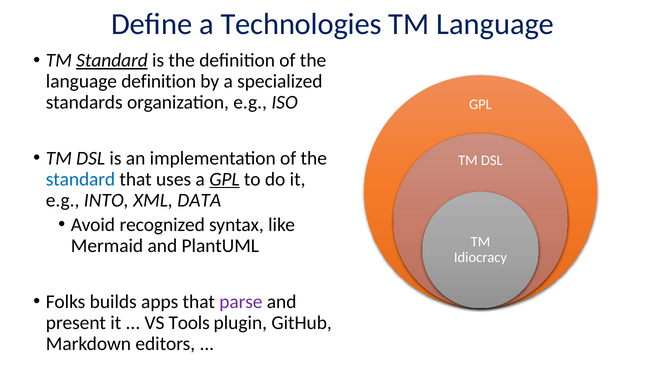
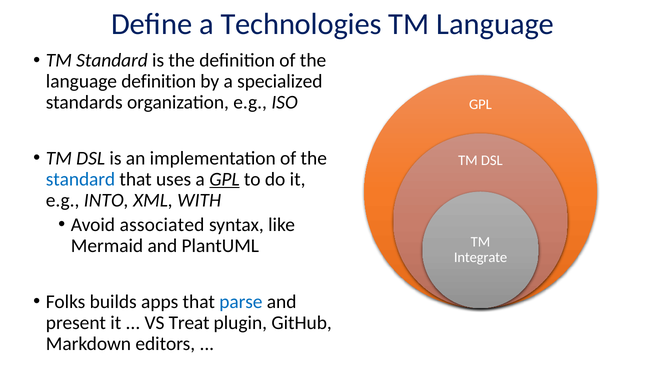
Standard at (112, 60) underline: present -> none
DATA: DATA -> WITH
recognized: recognized -> associated
Idiocracy: Idiocracy -> Integrate
parse colour: purple -> blue
Tools: Tools -> Treat
